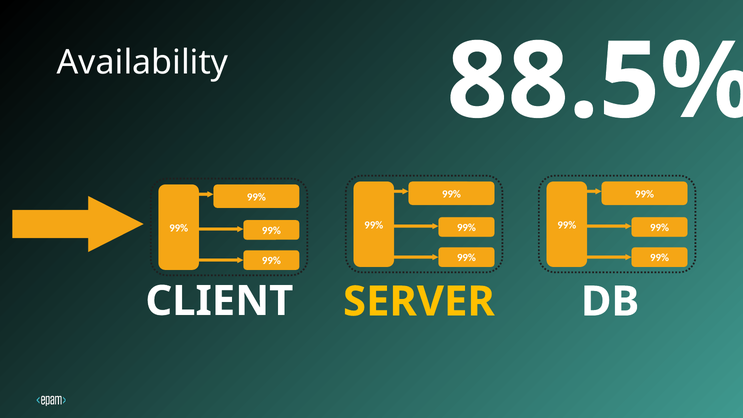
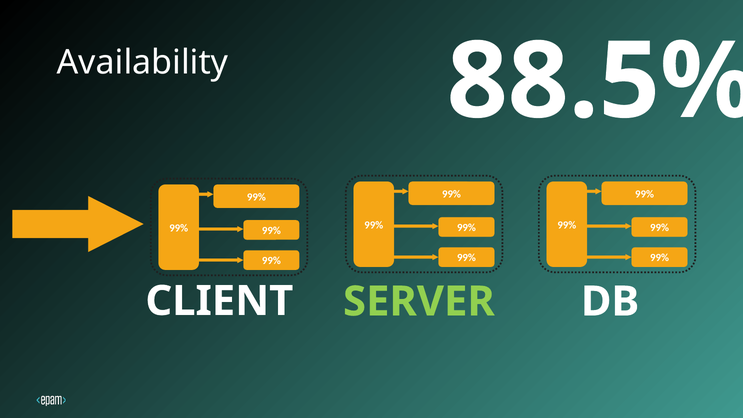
SERVER colour: yellow -> light green
